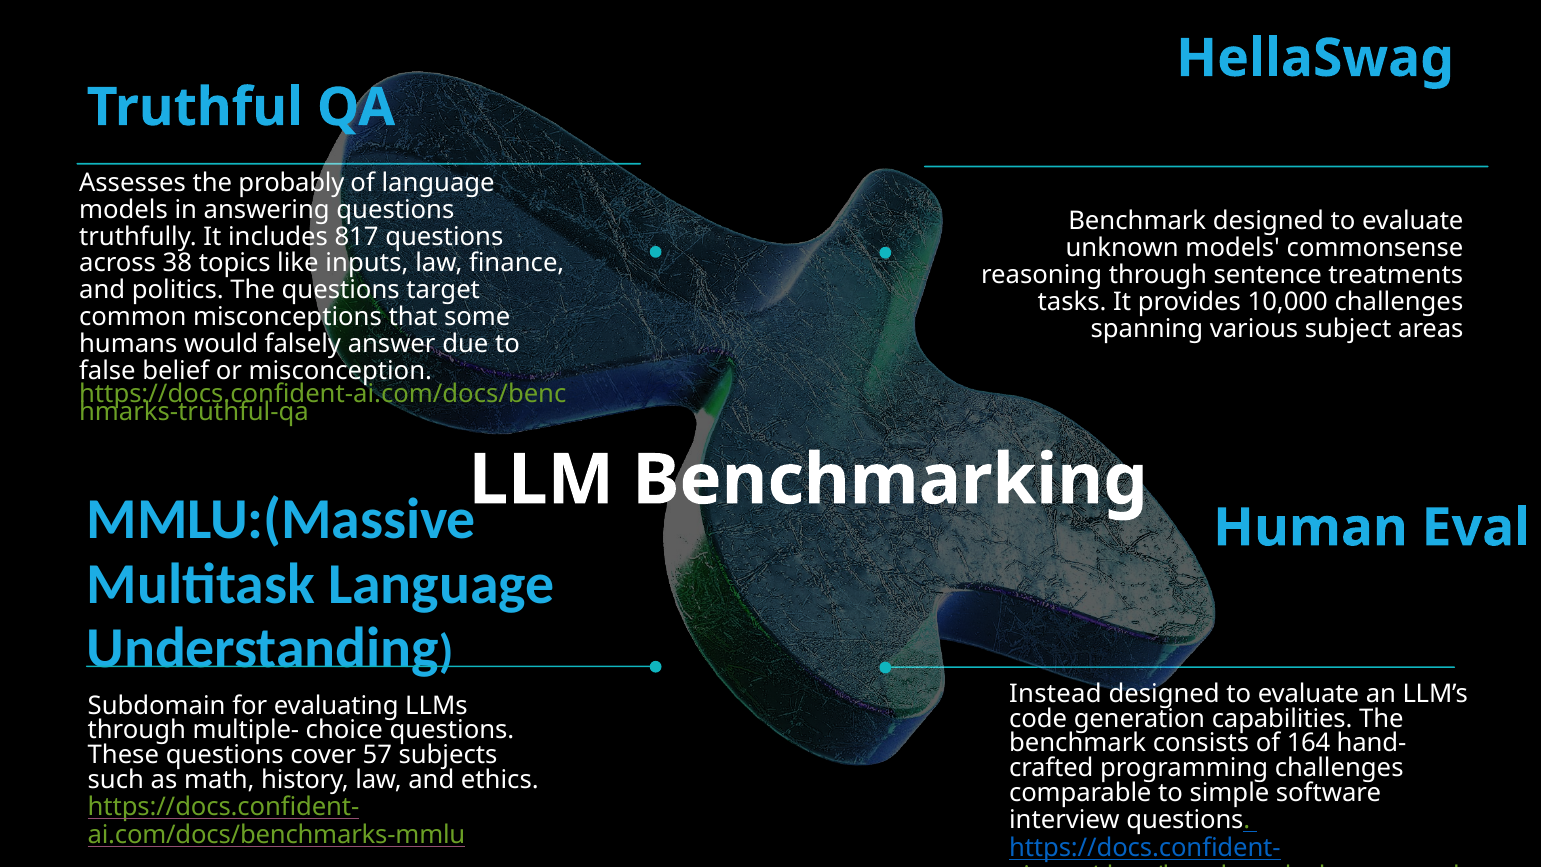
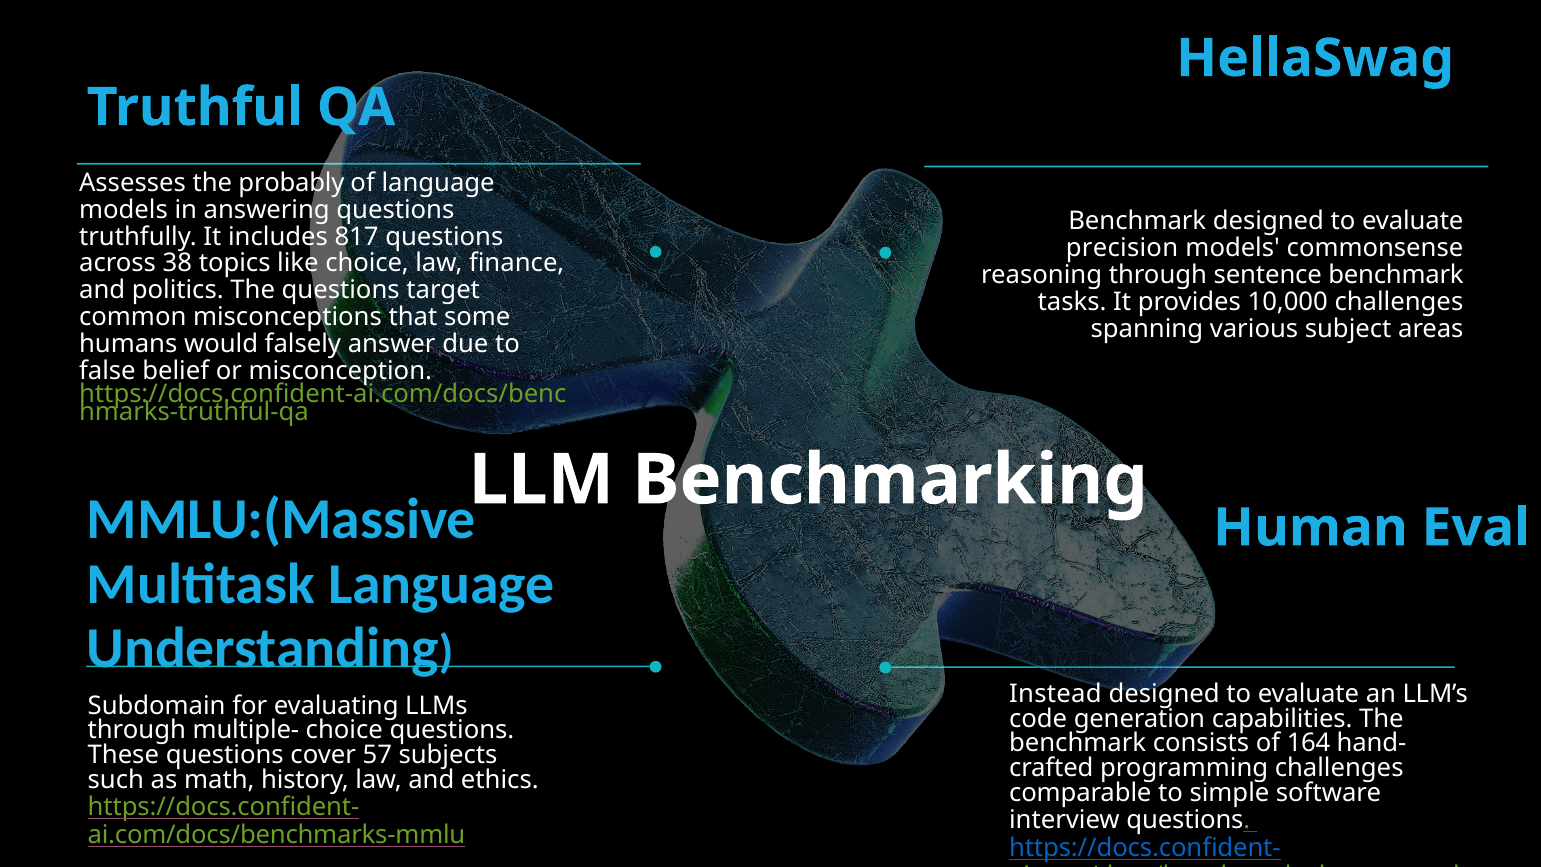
unknown: unknown -> precision
like inputs: inputs -> choice
sentence treatments: treatments -> benchmark
